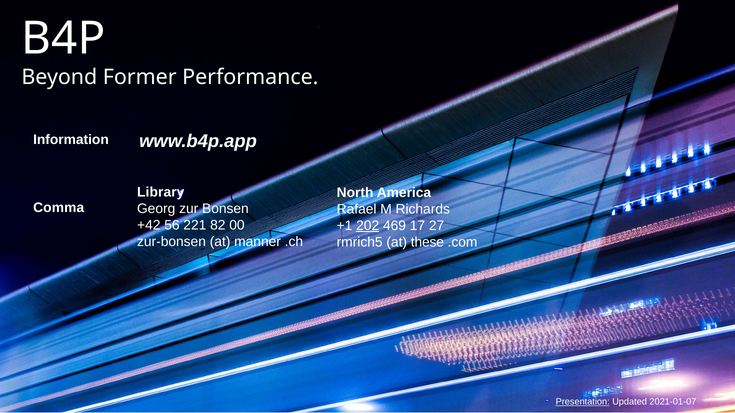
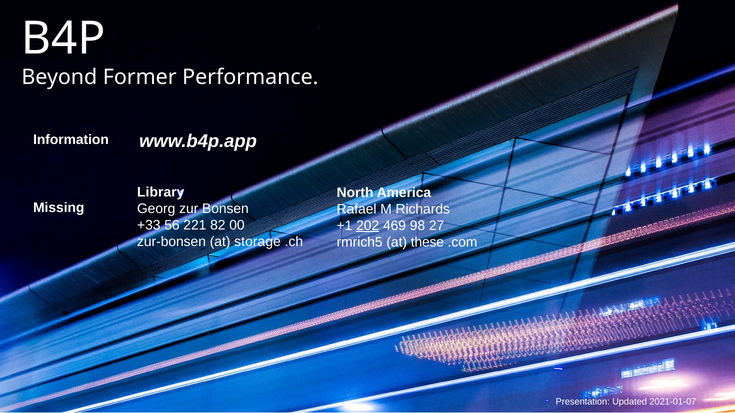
Comma: Comma -> Missing
+42: +42 -> +33
17: 17 -> 98
manner: manner -> storage
Presentation underline: present -> none
